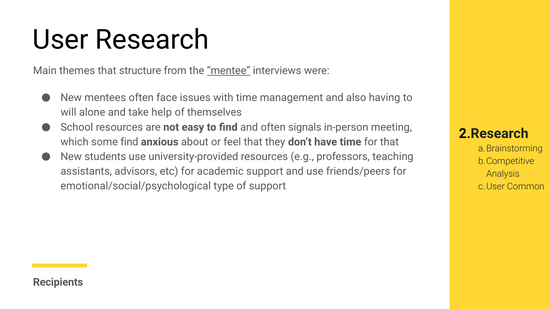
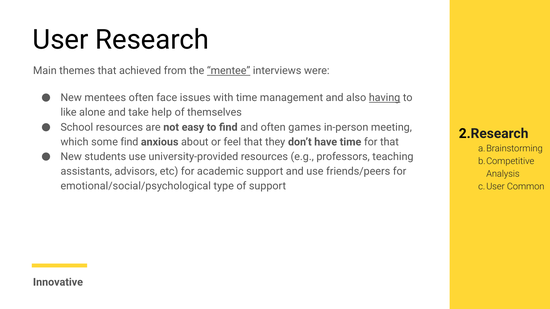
structure: structure -> achieved
having underline: none -> present
will: will -> like
signals: signals -> games
Recipients: Recipients -> Innovative
